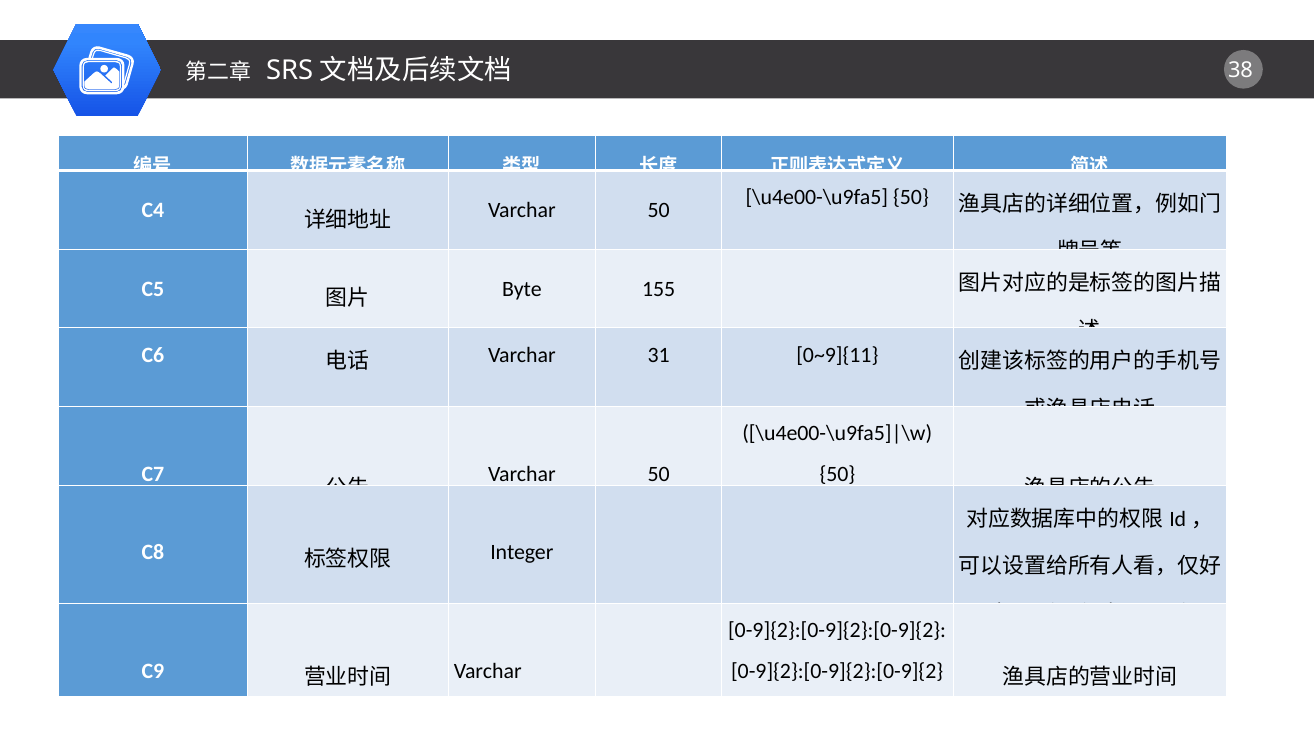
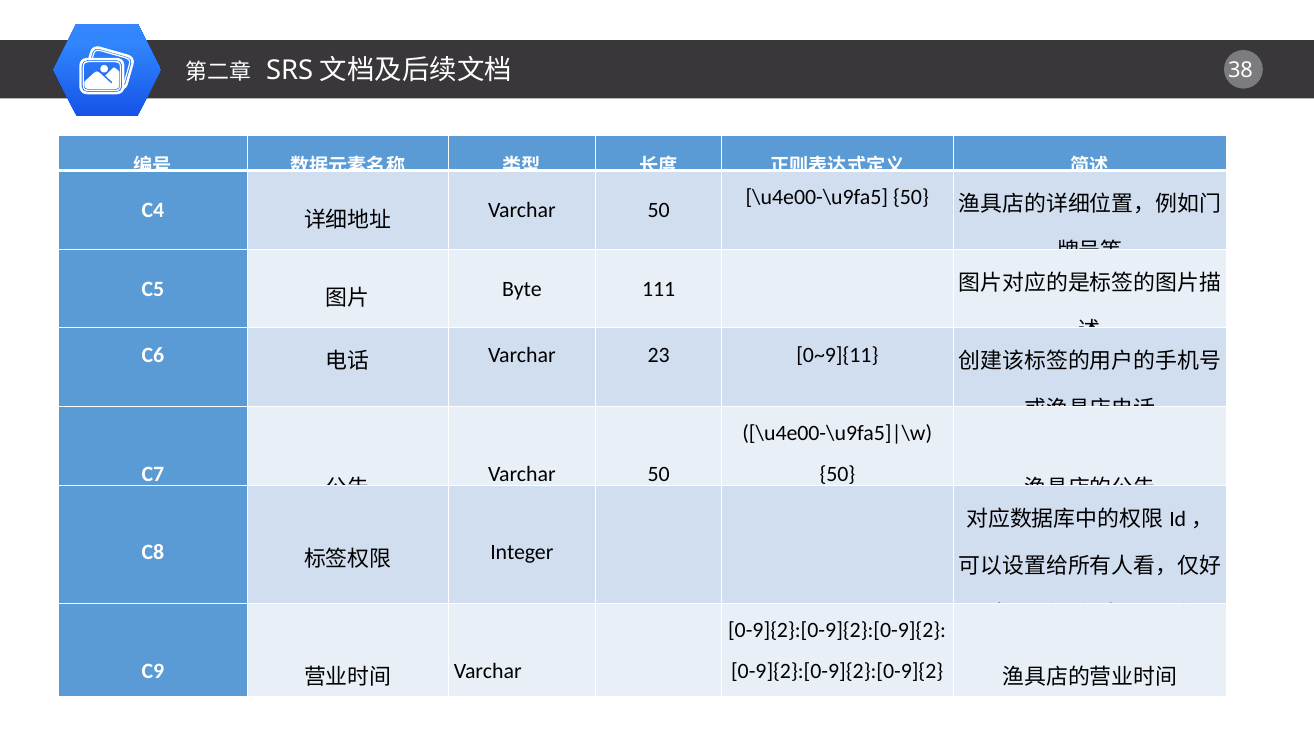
155: 155 -> 111
31: 31 -> 23
